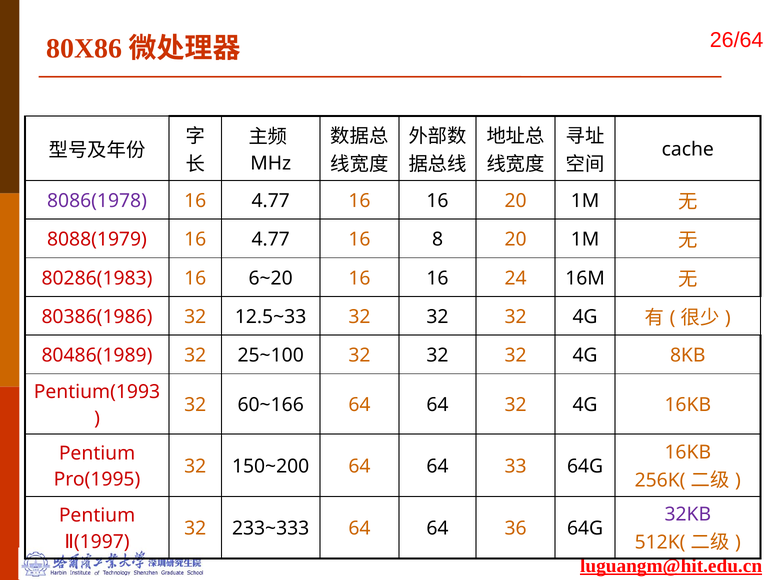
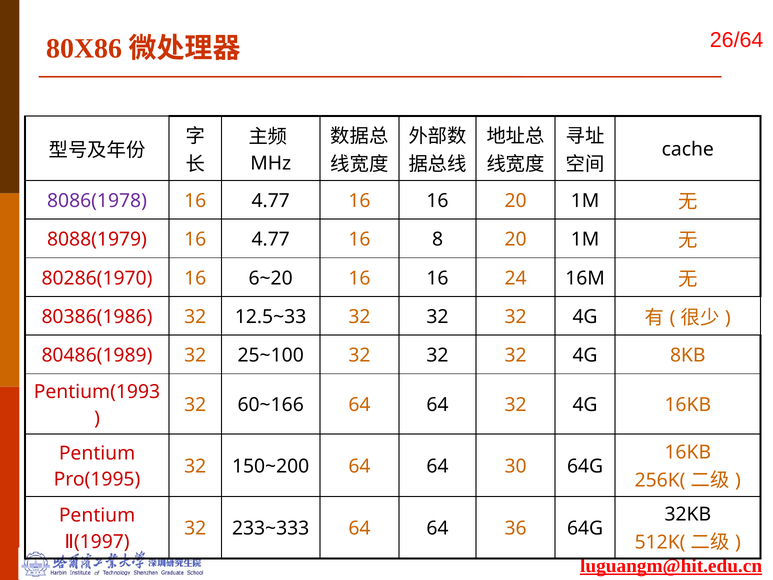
80286(1983: 80286(1983 -> 80286(1970
33: 33 -> 30
32KB colour: purple -> black
